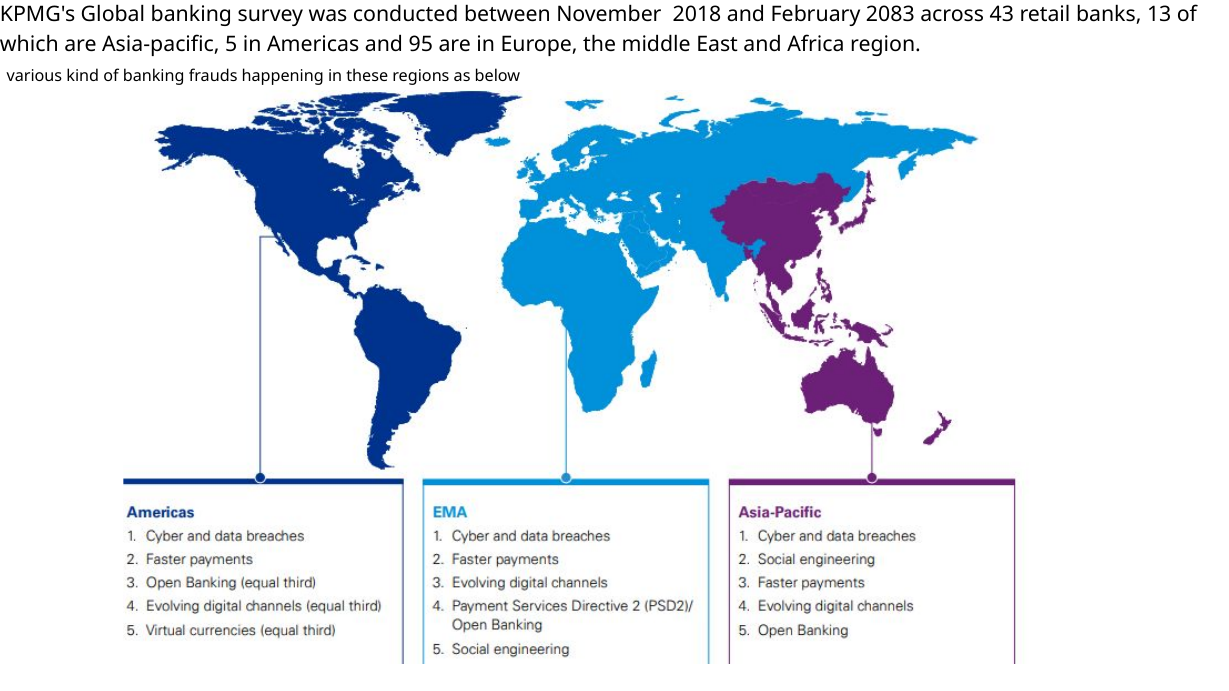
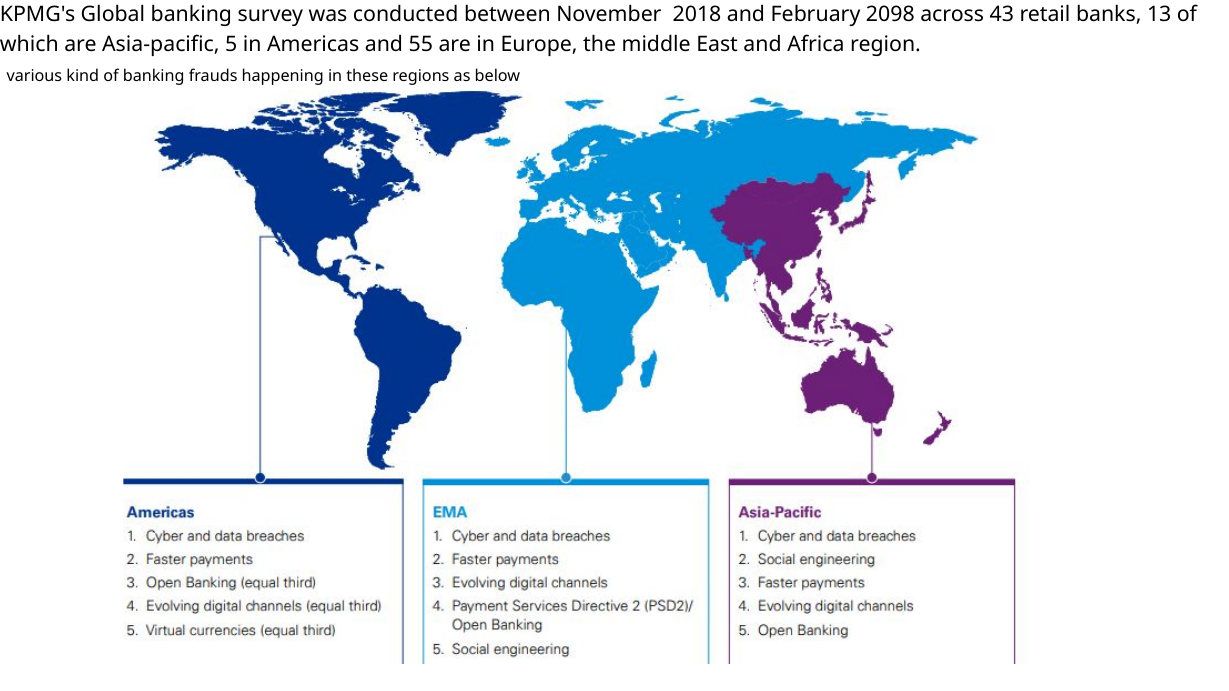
2083: 2083 -> 2098
95: 95 -> 55
